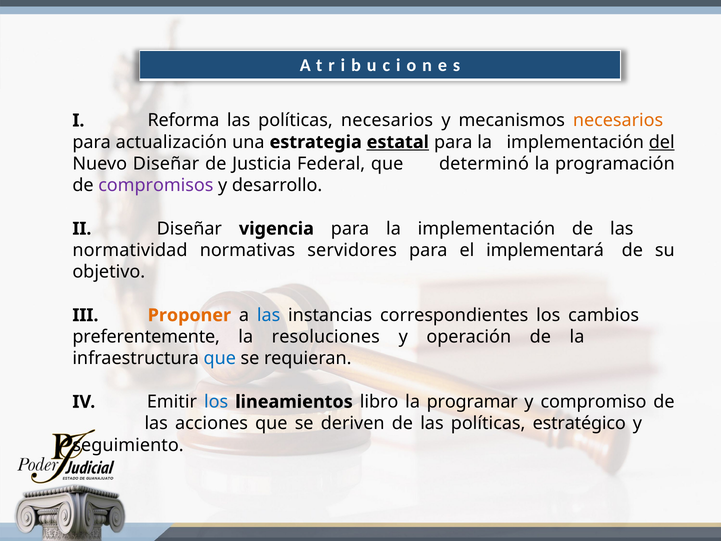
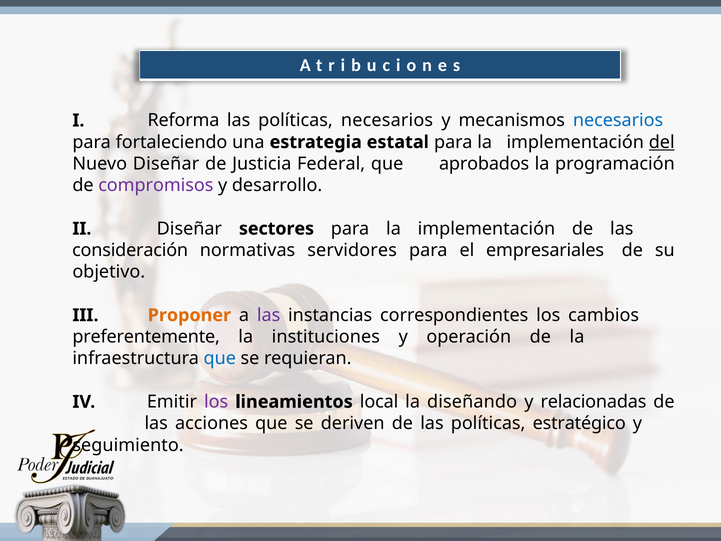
necesarios at (618, 120) colour: orange -> blue
actualización: actualización -> fortaleciendo
estatal underline: present -> none
determinó: determinó -> aprobados
vigencia: vigencia -> sectores
normatividad: normatividad -> consideración
implementará: implementará -> empresariales
las at (269, 315) colour: blue -> purple
resoluciones: resoluciones -> instituciones
los at (216, 402) colour: blue -> purple
libro: libro -> local
programar: programar -> diseñando
compromiso: compromiso -> relacionadas
